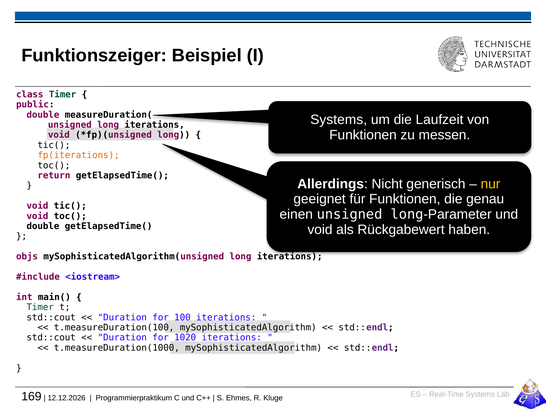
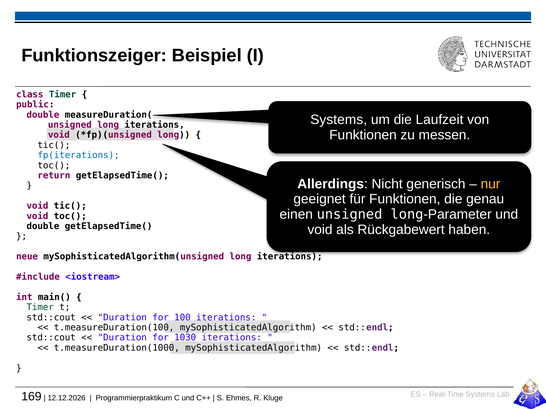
fp(iterations colour: orange -> blue
objs: objs -> neue
1020: 1020 -> 1030
